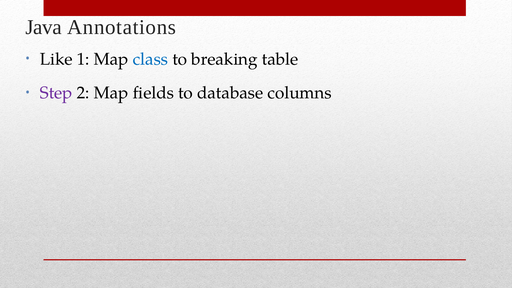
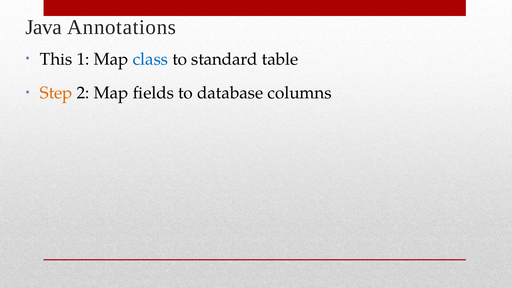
Like: Like -> This
breaking: breaking -> standard
Step colour: purple -> orange
